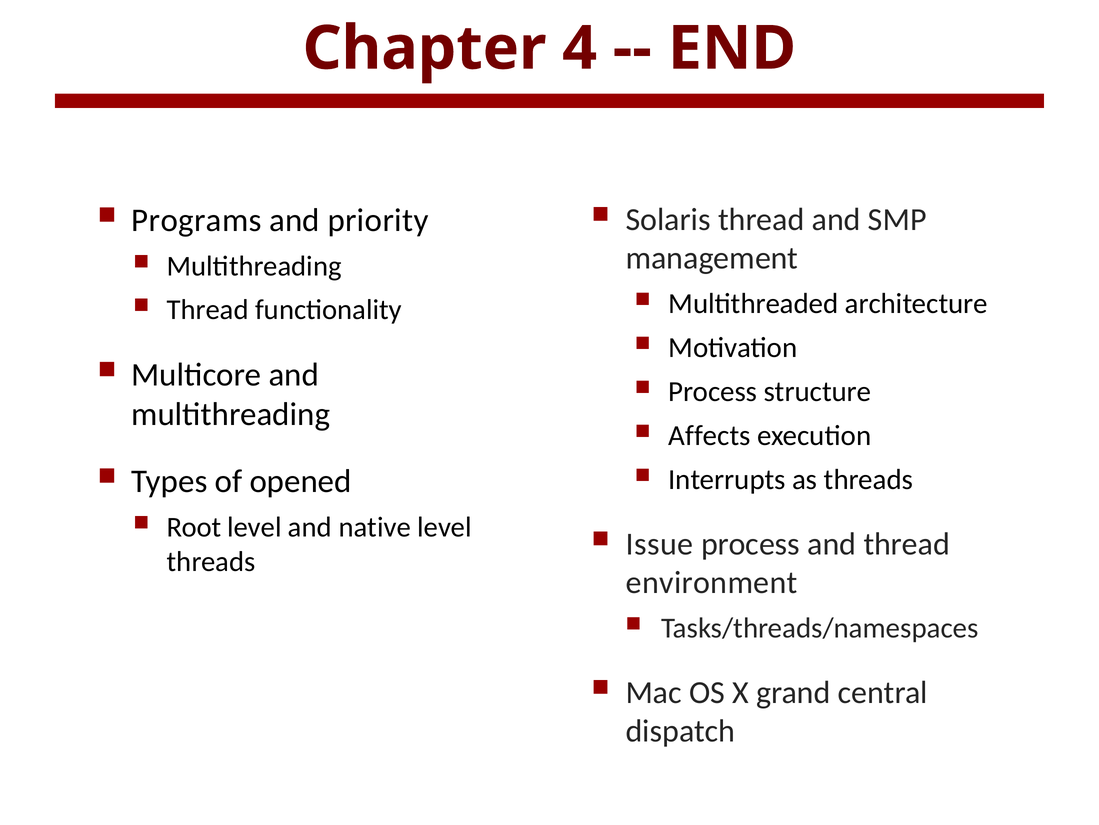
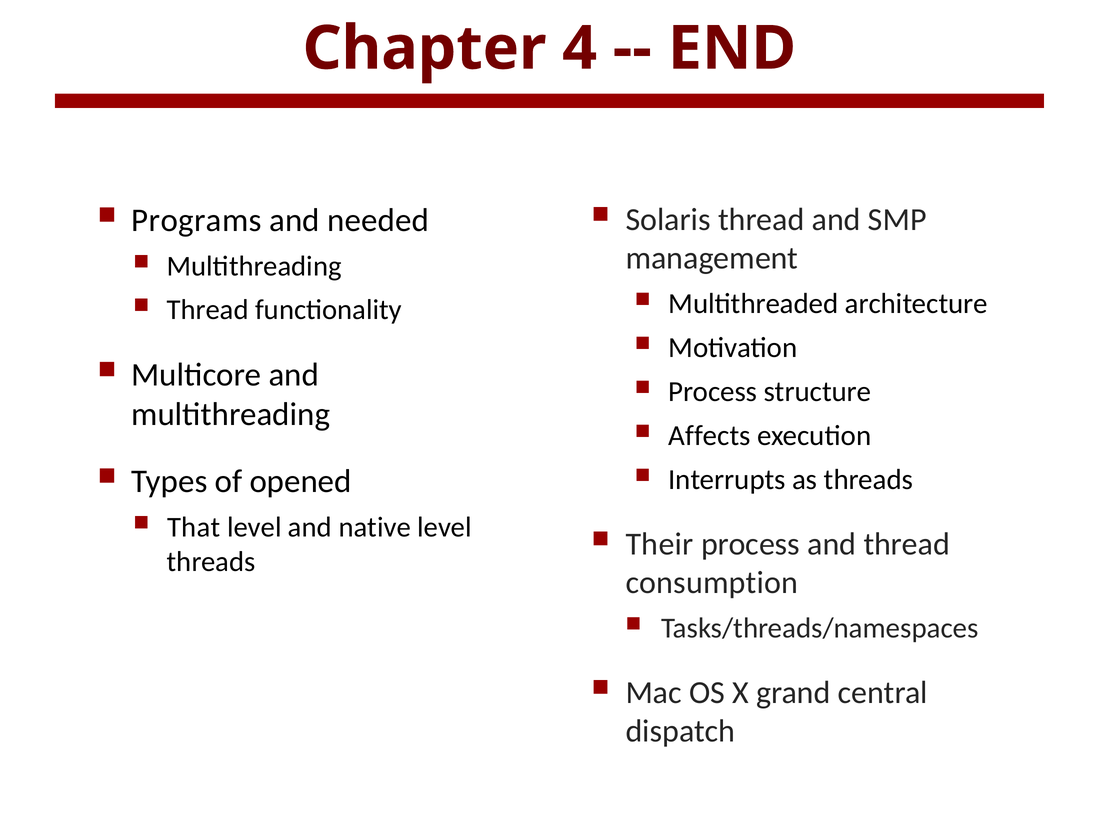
priority: priority -> needed
Root: Root -> That
Issue: Issue -> Their
environment: environment -> consumption
